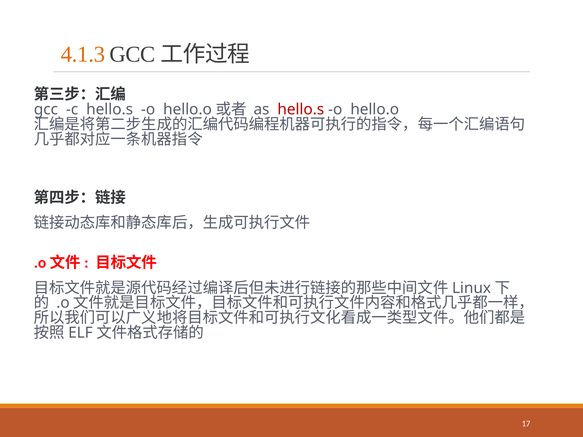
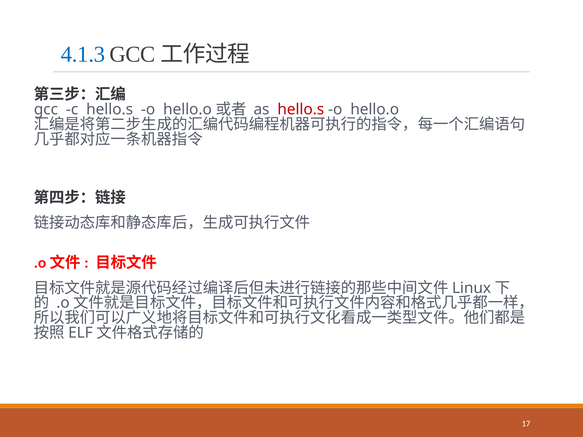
4.1.3 colour: orange -> blue
